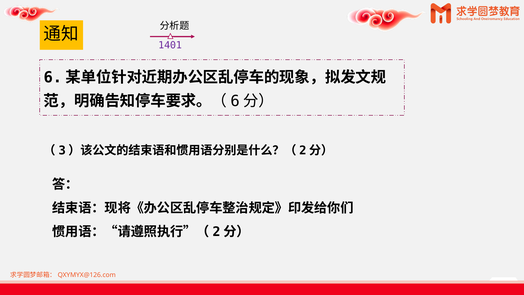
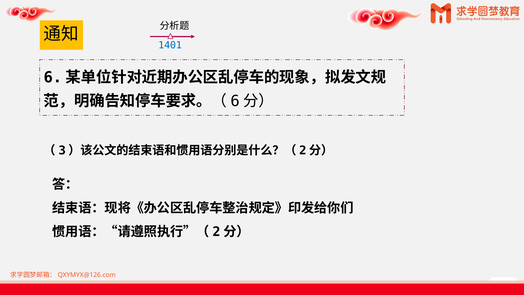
1401 colour: purple -> blue
